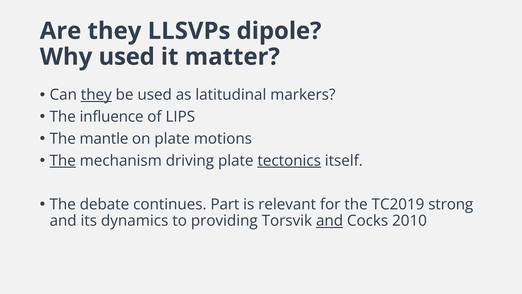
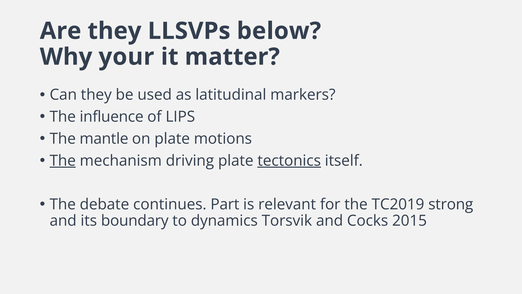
dipole: dipole -> below
Why used: used -> your
they at (96, 95) underline: present -> none
dynamics: dynamics -> boundary
providing: providing -> dynamics
and at (330, 221) underline: present -> none
2010: 2010 -> 2015
